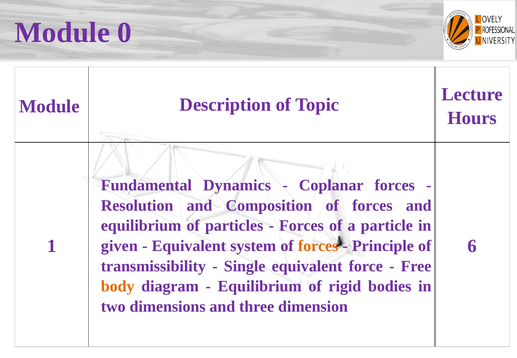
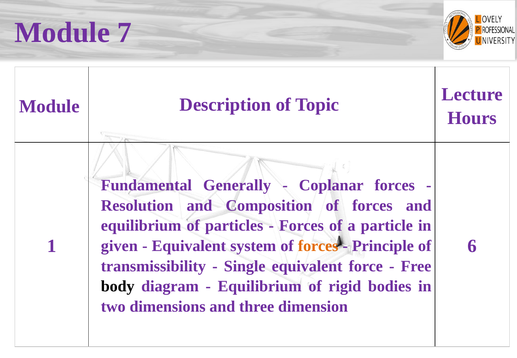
0: 0 -> 7
Dynamics: Dynamics -> Generally
body colour: orange -> black
